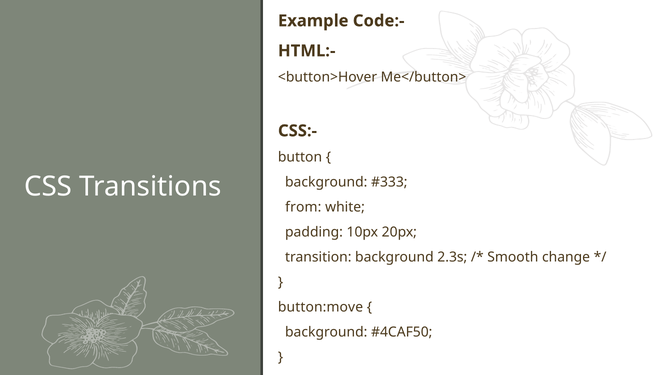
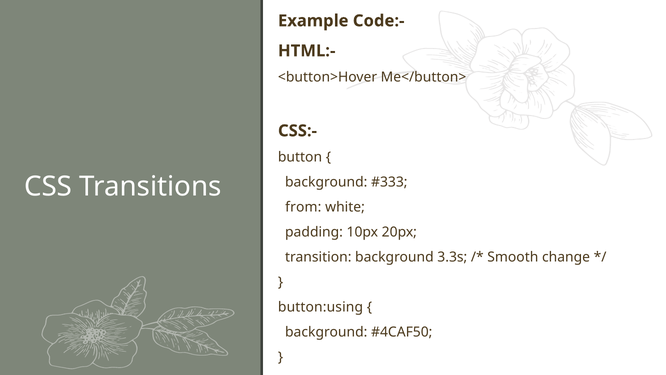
2.3s: 2.3s -> 3.3s
button:move: button:move -> button:using
